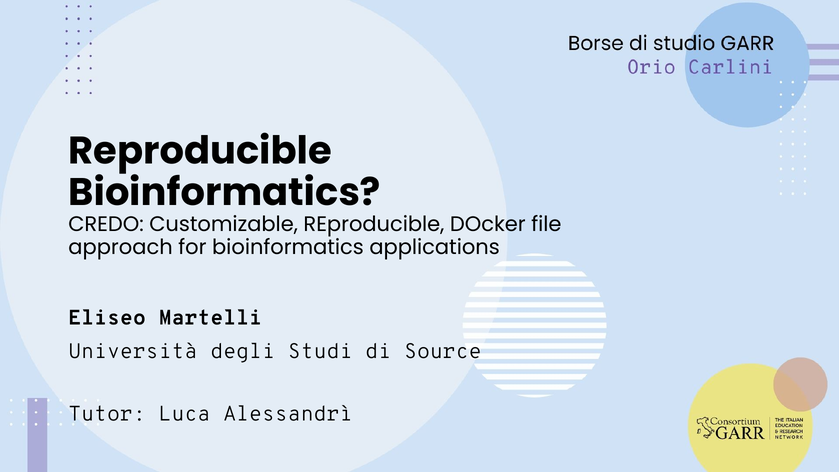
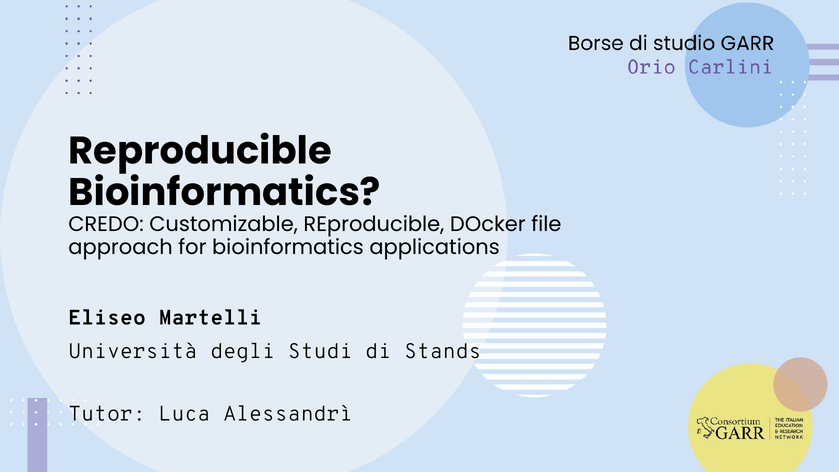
Source: Source -> Stands
